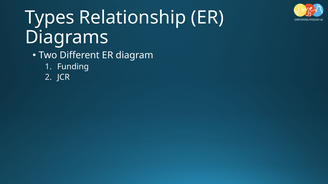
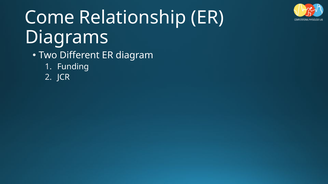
Types: Types -> Come
